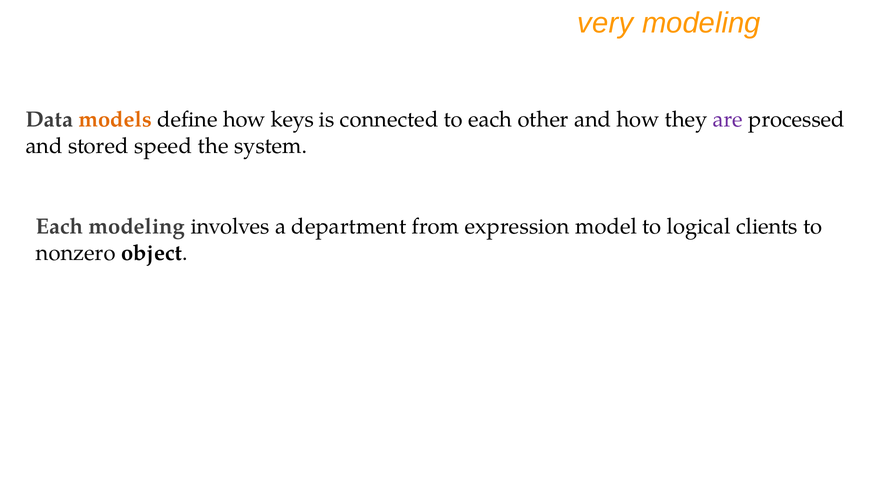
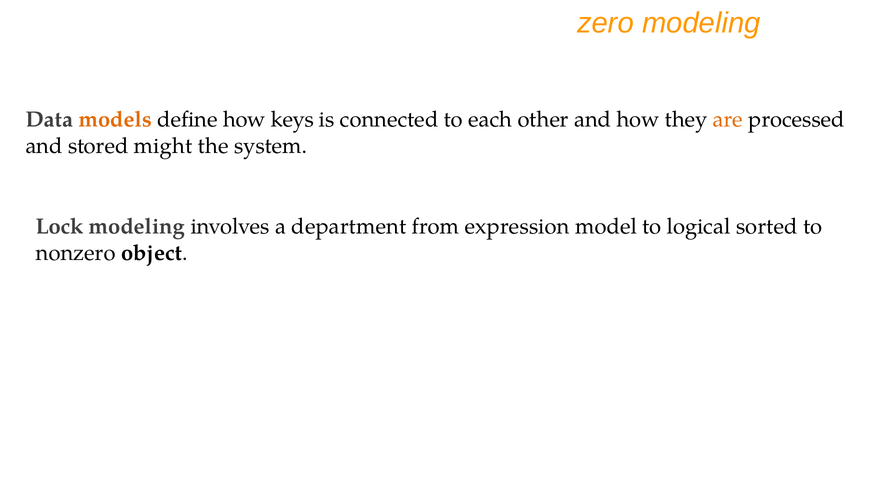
very: very -> zero
are colour: purple -> orange
speed: speed -> might
Each at (60, 226): Each -> Lock
clients: clients -> sorted
